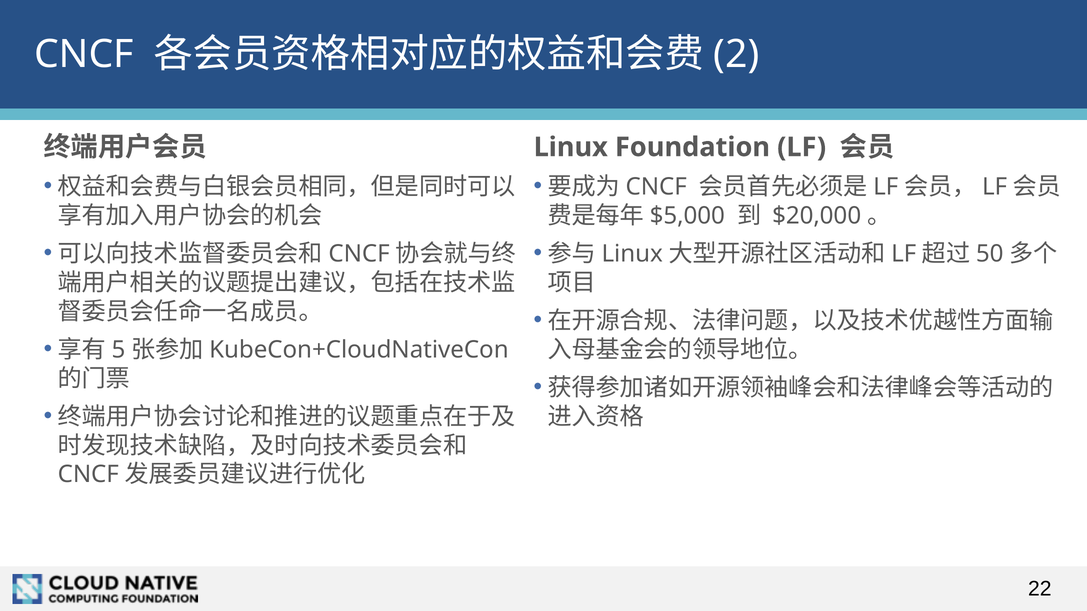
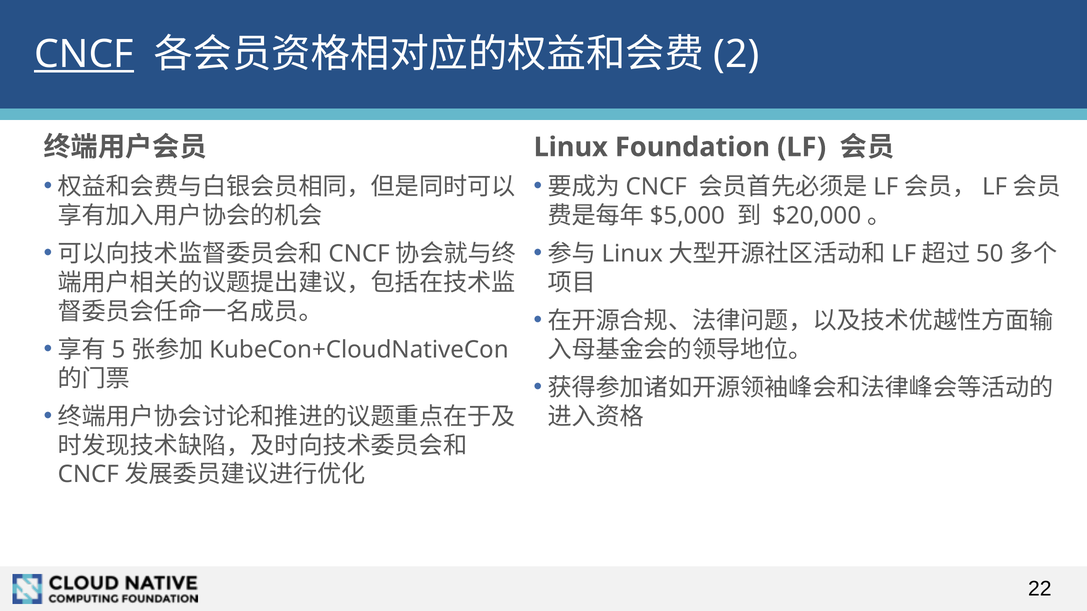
CNCF underline: none -> present
